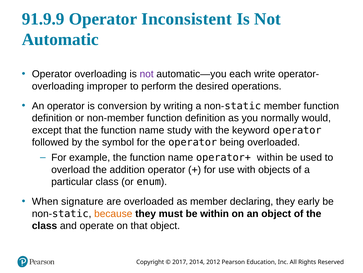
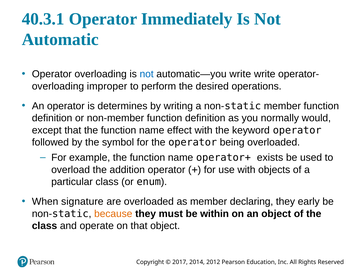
91.9.9: 91.9.9 -> 40.3.1
Inconsistent: Inconsistent -> Immediately
not at (147, 74) colour: purple -> blue
automatic—you each: each -> write
conversion: conversion -> determines
study: study -> effect
operator+ within: within -> exists
